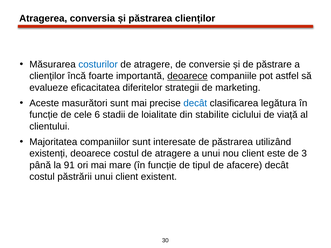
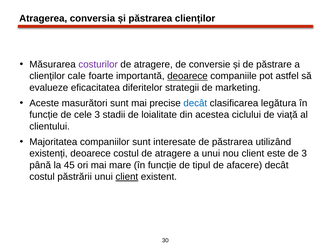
costurilor colour: blue -> purple
încă: încă -> cale
cele 6: 6 -> 3
stabilite: stabilite -> acestea
91: 91 -> 45
client at (127, 177) underline: none -> present
